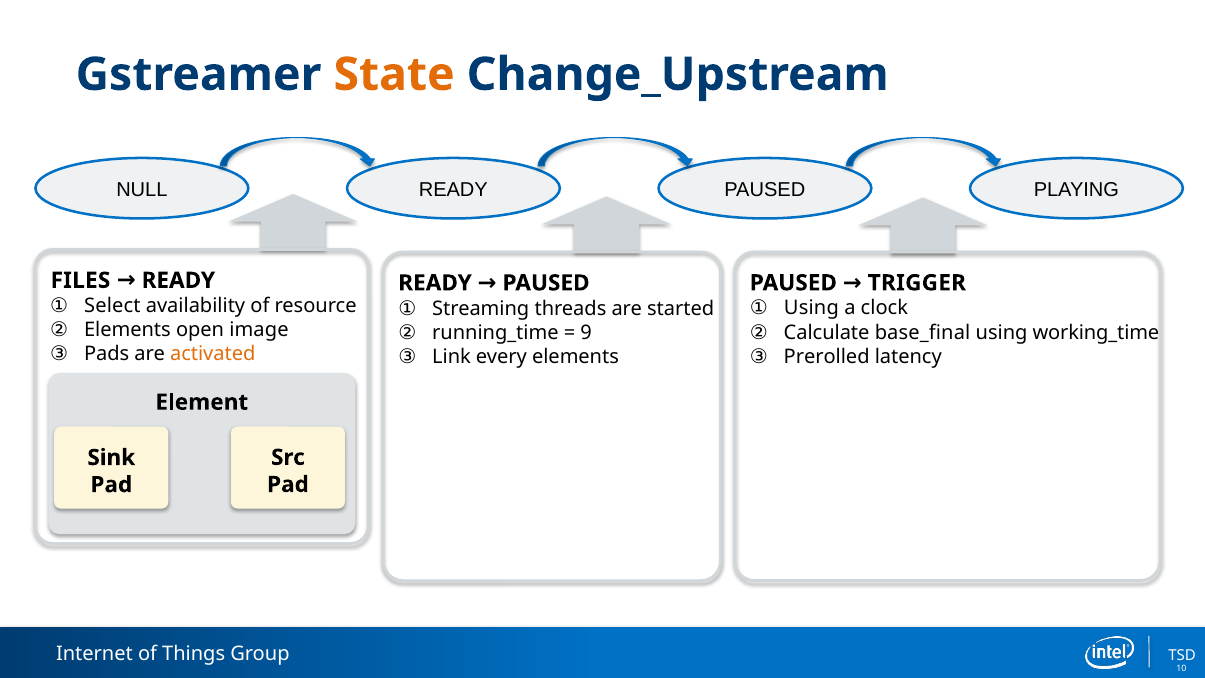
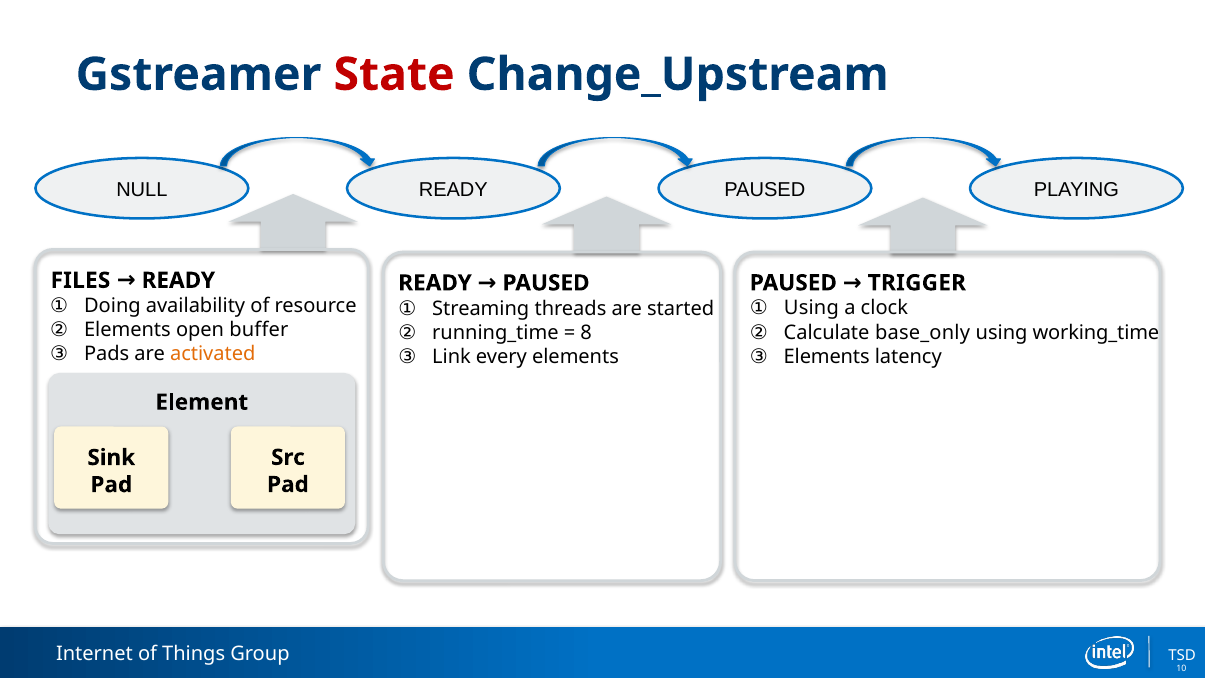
State colour: orange -> red
Select: Select -> Doing
image: image -> buffer
base_final: base_final -> base_only
9: 9 -> 8
Prerolled at (827, 356): Prerolled -> Elements
